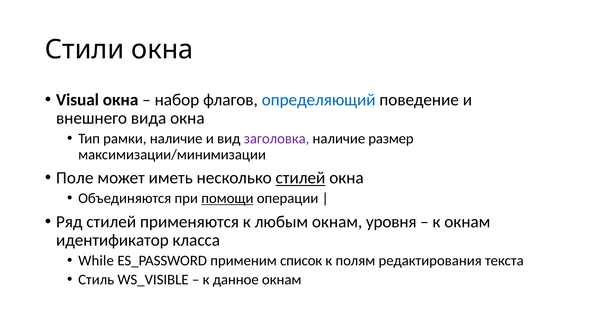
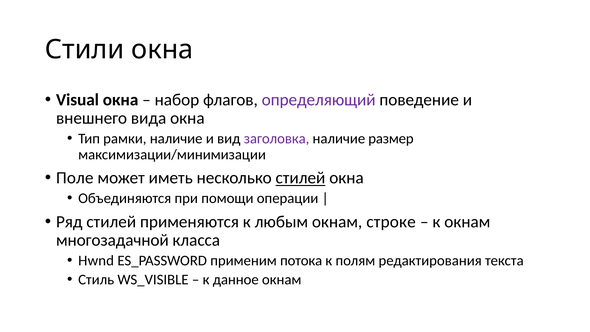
определяющий colour: blue -> purple
помощи underline: present -> none
уровня: уровня -> строке
идентификатор: идентификатор -> многозадачной
While: While -> Hwnd
список: список -> потока
